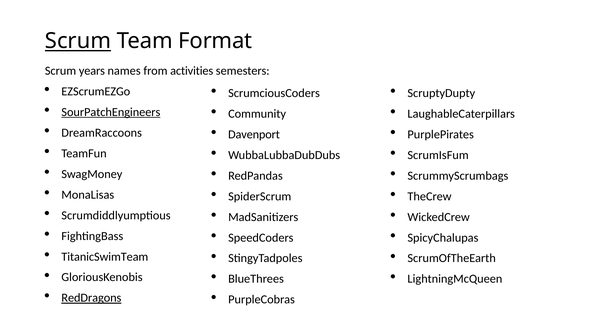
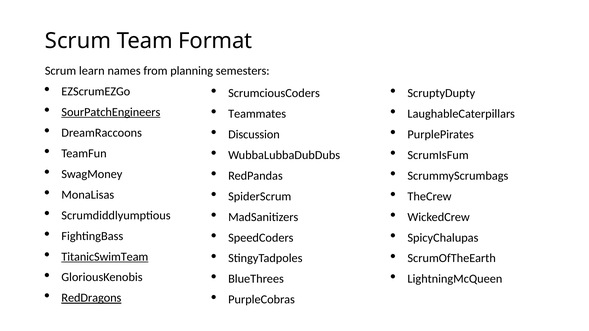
Scrum at (78, 41) underline: present -> none
years: years -> learn
activities: activities -> planning
Community: Community -> Teammates
Davenport: Davenport -> Discussion
TitanicSwimTeam underline: none -> present
